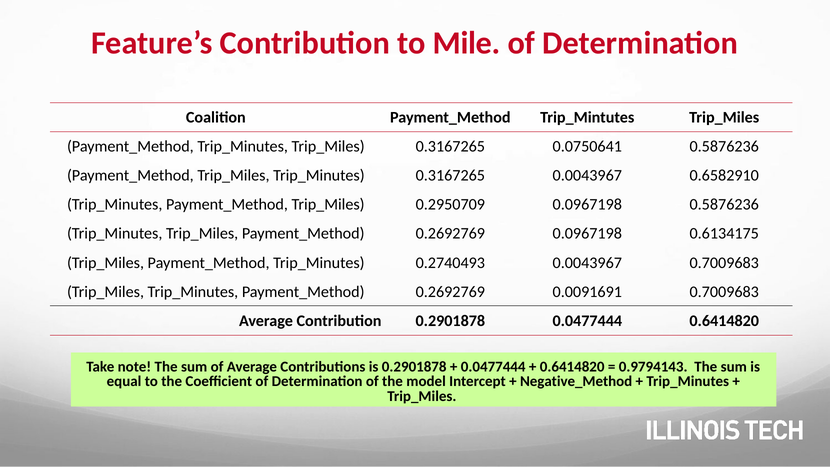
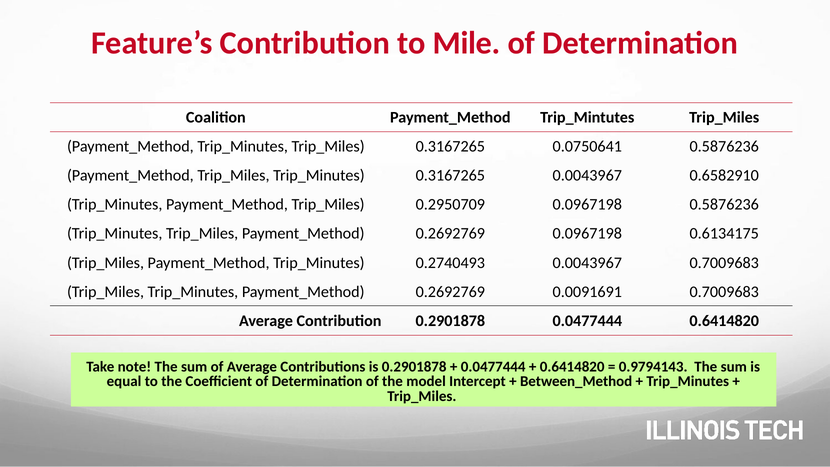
Negative_Method: Negative_Method -> Between_Method
